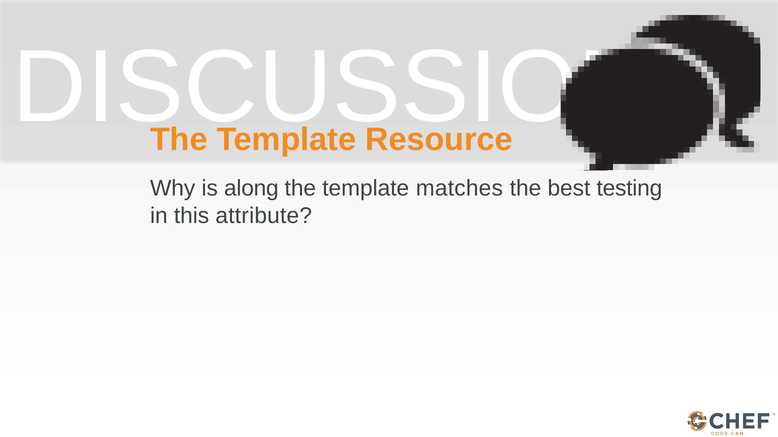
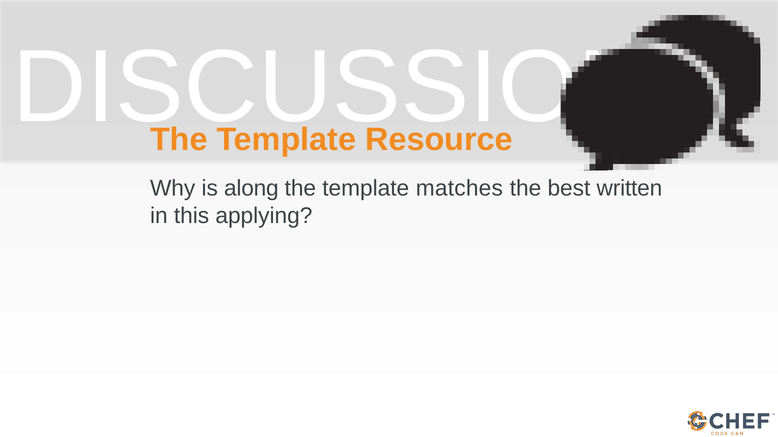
testing: testing -> written
attribute: attribute -> applying
